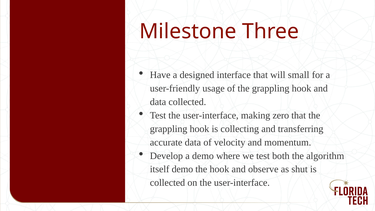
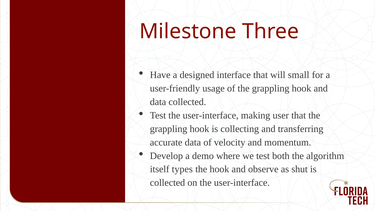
zero: zero -> user
itself demo: demo -> types
